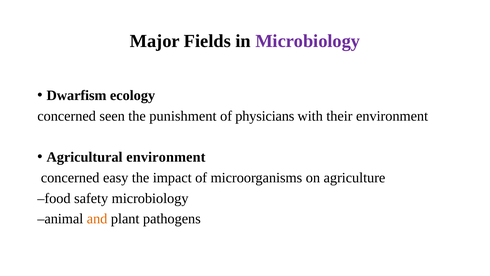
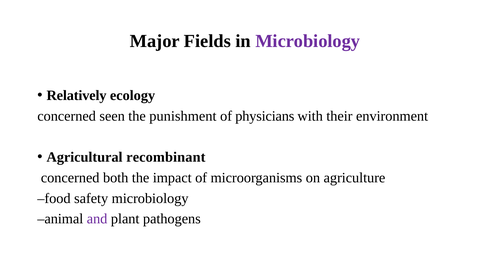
Dwarfism: Dwarfism -> Relatively
Agricultural environment: environment -> recombinant
easy: easy -> both
and colour: orange -> purple
